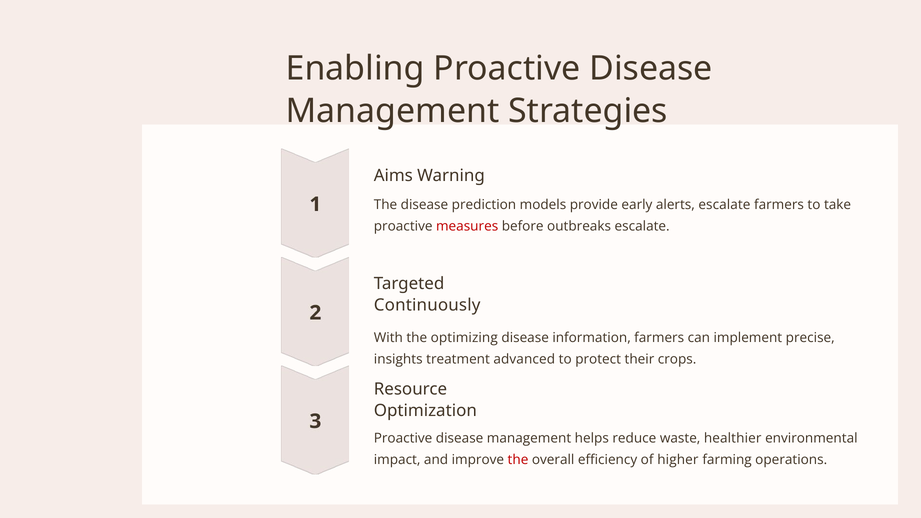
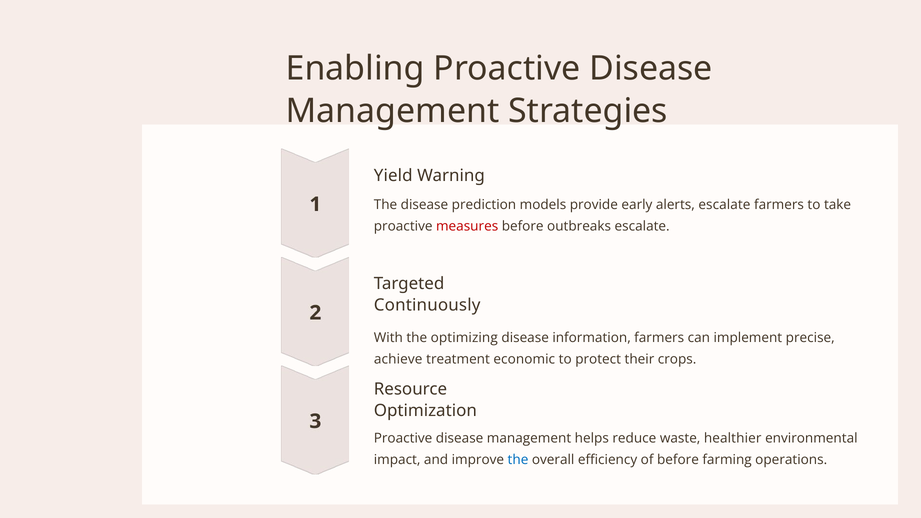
Aims: Aims -> Yield
insights: insights -> achieve
advanced: advanced -> economic
the at (518, 460) colour: red -> blue
of higher: higher -> before
